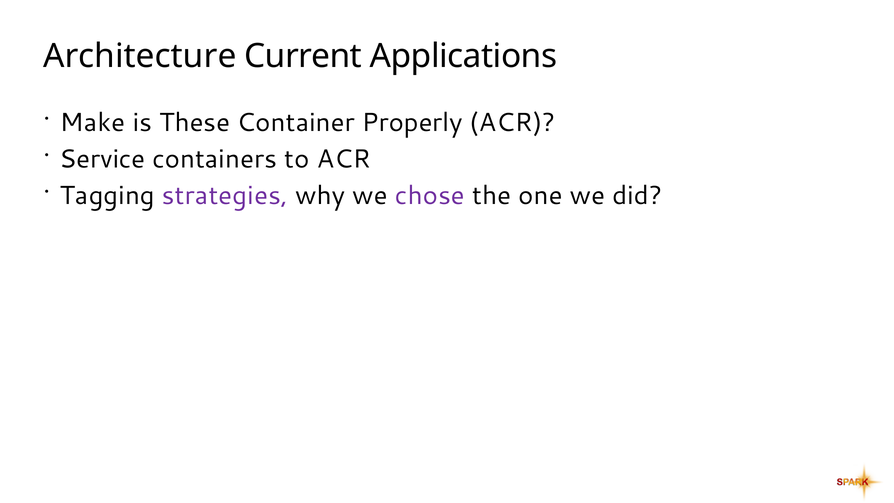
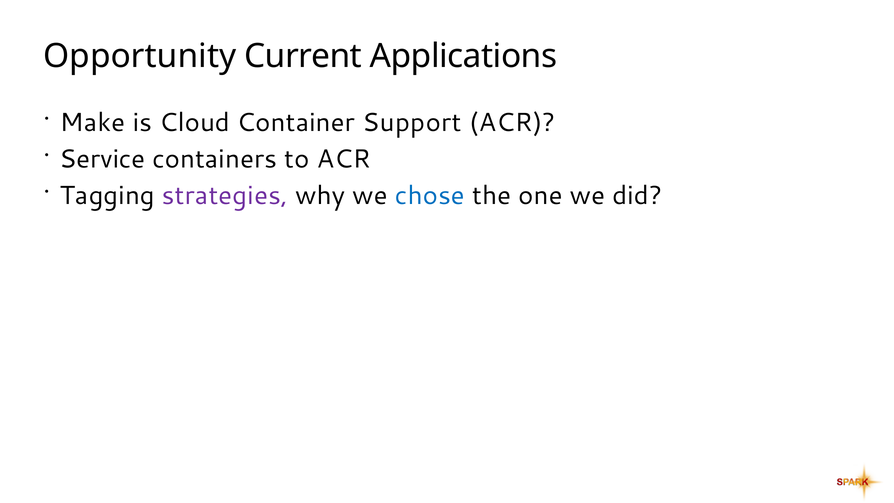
Architecture: Architecture -> Opportunity
These: These -> Cloud
Properly: Properly -> Support
chose colour: purple -> blue
